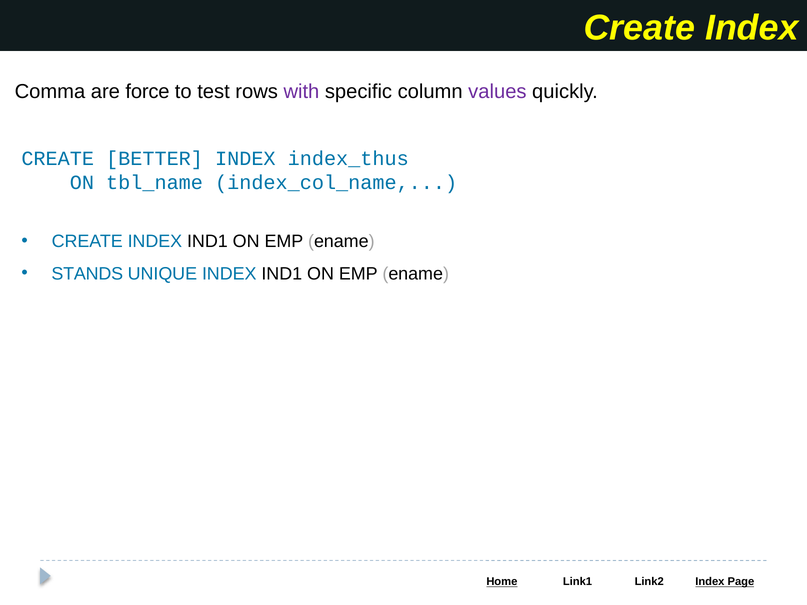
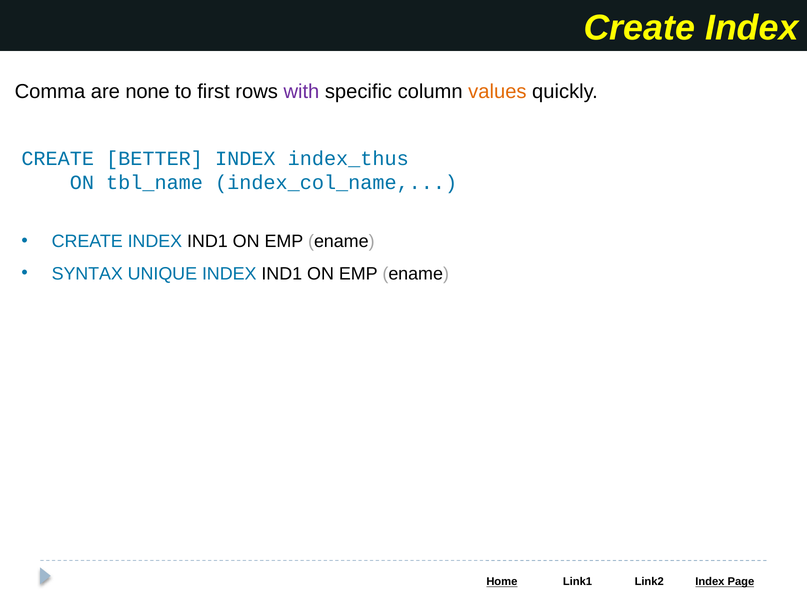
force: force -> none
test: test -> first
values colour: purple -> orange
STANDS: STANDS -> SYNTAX
